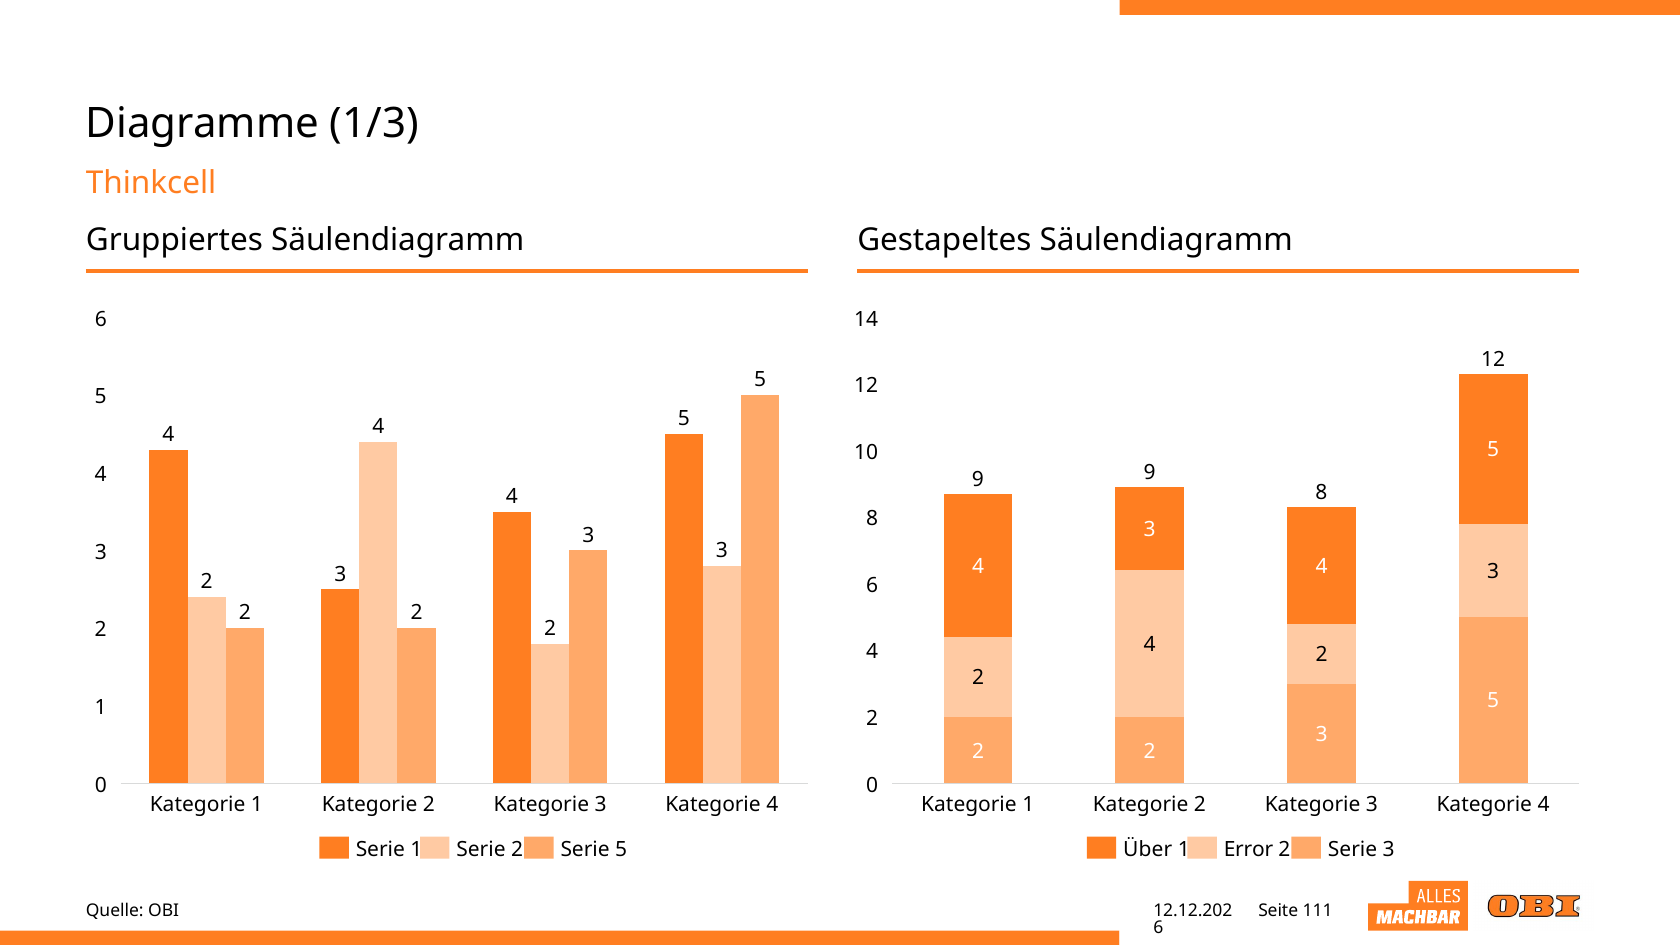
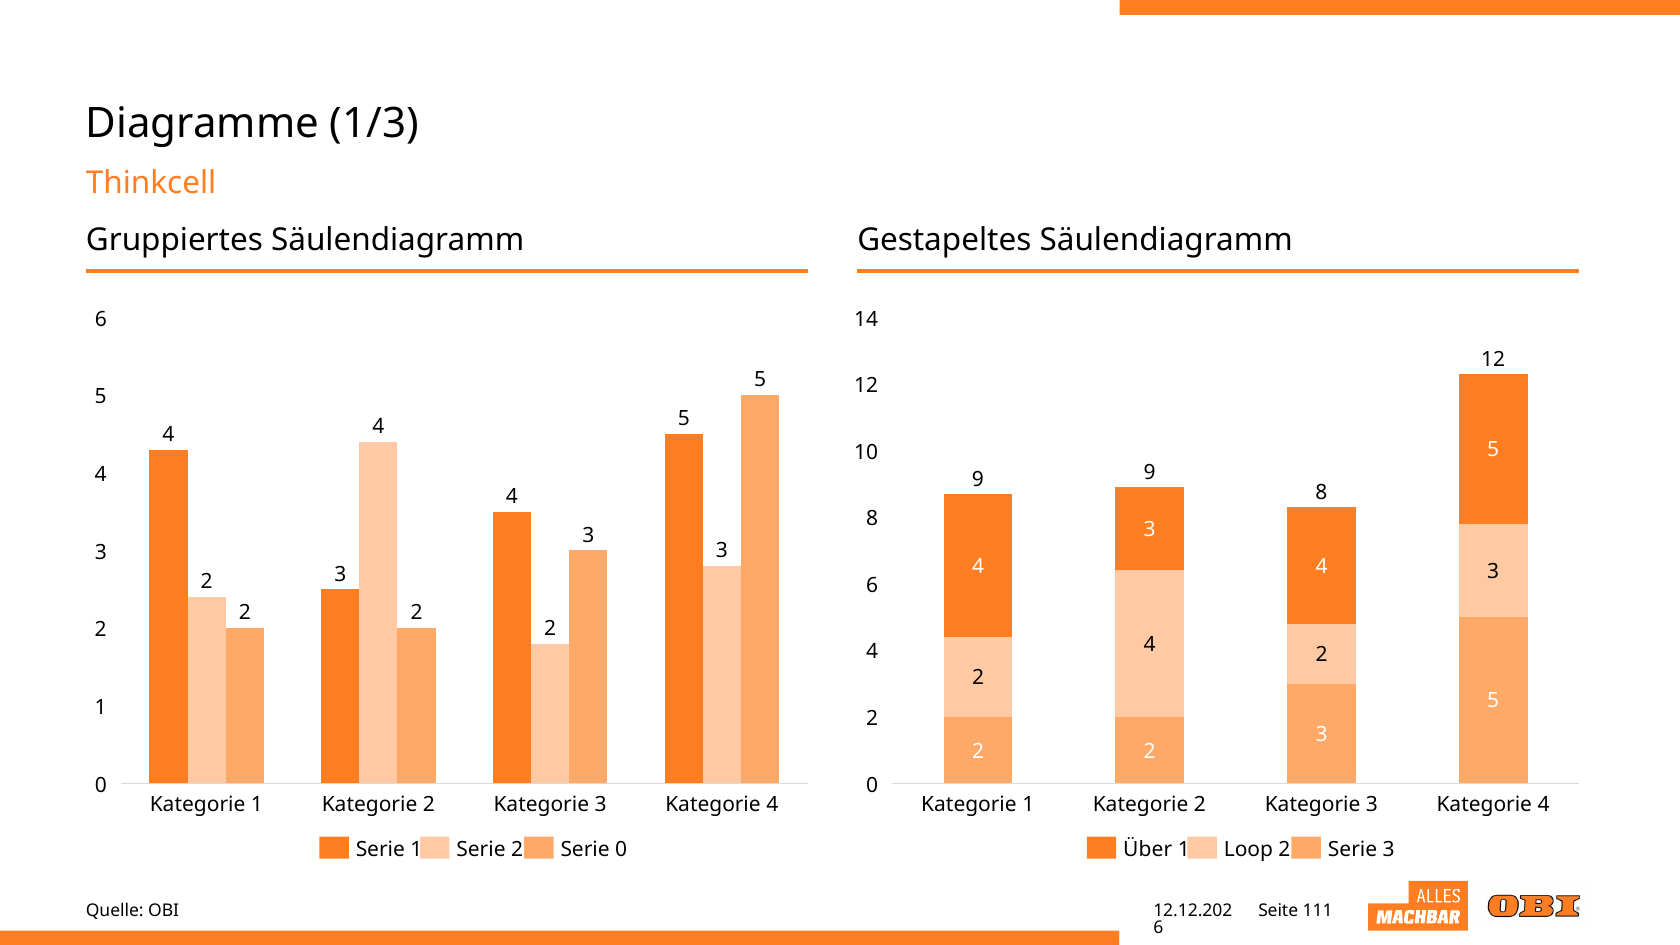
Serie 5: 5 -> 0
Error: Error -> Loop
